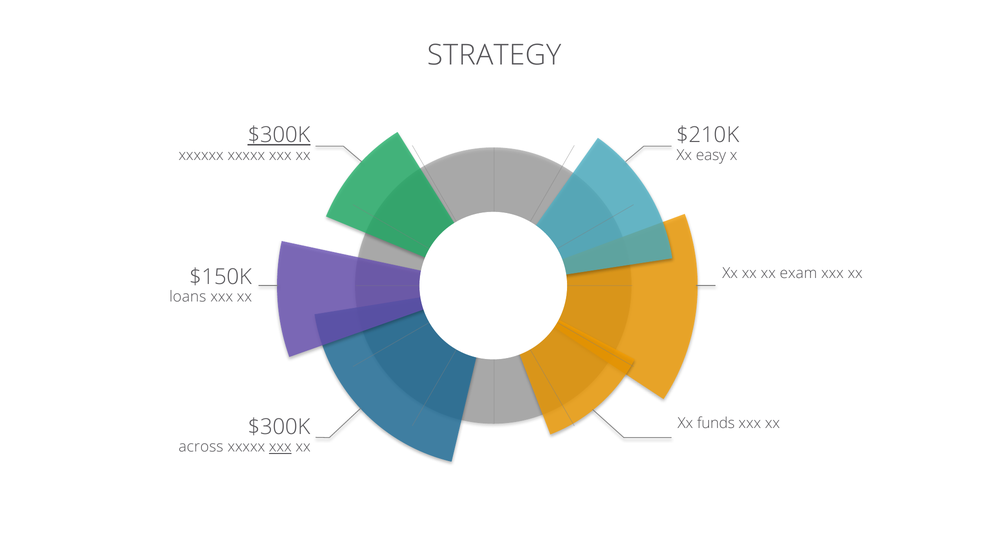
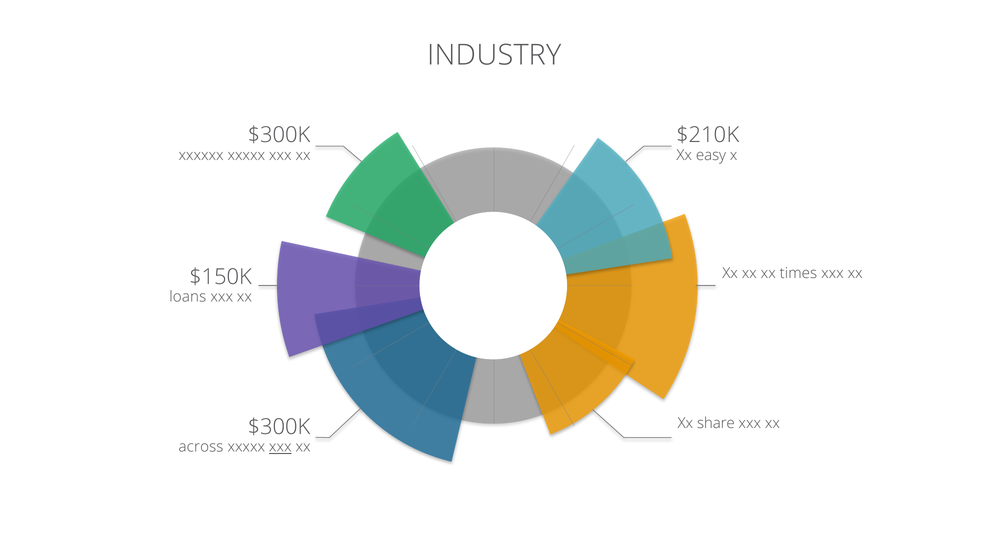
STRATEGY: STRATEGY -> INDUSTRY
$300K at (279, 135) underline: present -> none
exam: exam -> times
funds: funds -> share
